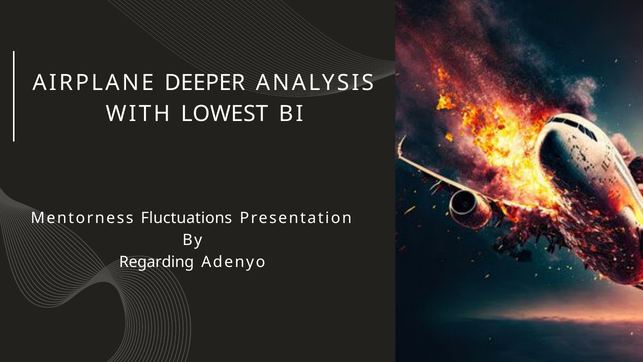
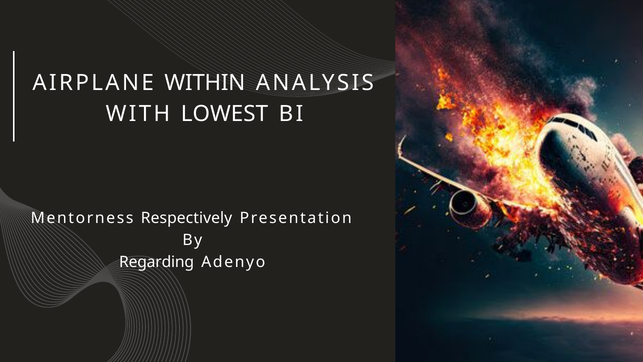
DEEPER: DEEPER -> WITHIN
Fluctuations: Fluctuations -> Respectively
